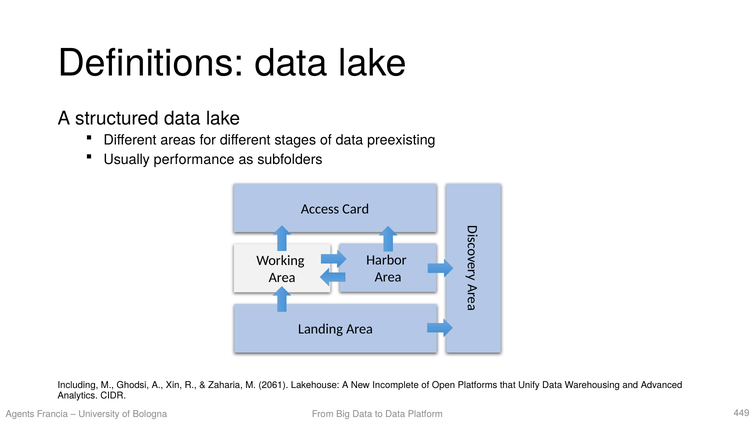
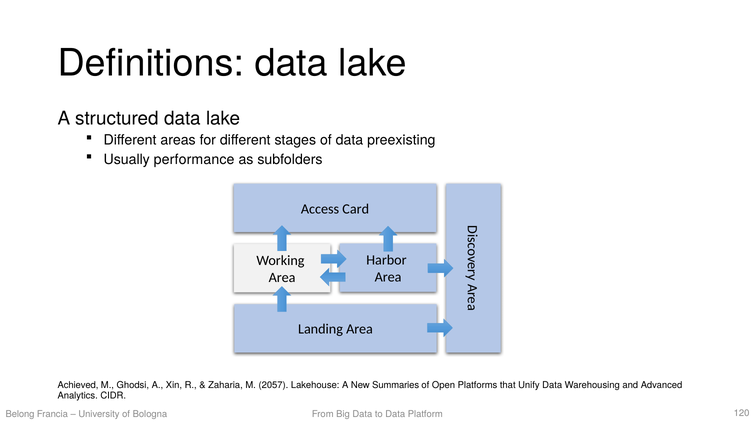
Including: Including -> Achieved
2061: 2061 -> 2057
Incomplete: Incomplete -> Summaries
Agents: Agents -> Belong
449: 449 -> 120
